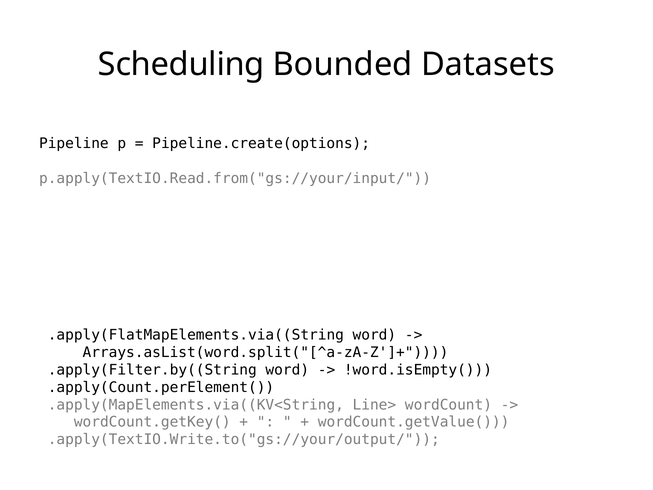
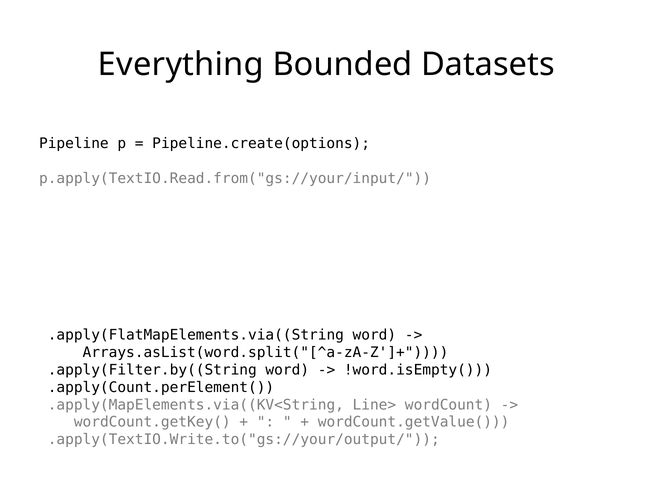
Scheduling: Scheduling -> Everything
